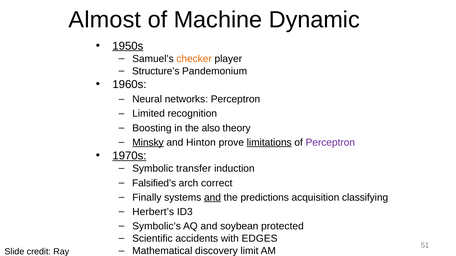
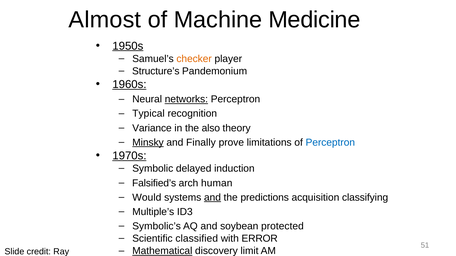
Dynamic: Dynamic -> Medicine
1960s underline: none -> present
networks underline: none -> present
Limited: Limited -> Typical
Boosting: Boosting -> Variance
Hinton: Hinton -> Finally
limitations underline: present -> none
Perceptron at (330, 143) colour: purple -> blue
transfer: transfer -> delayed
correct: correct -> human
Finally: Finally -> Would
Herbert’s: Herbert’s -> Multiple’s
accidents: accidents -> classified
EDGES: EDGES -> ERROR
Mathematical underline: none -> present
